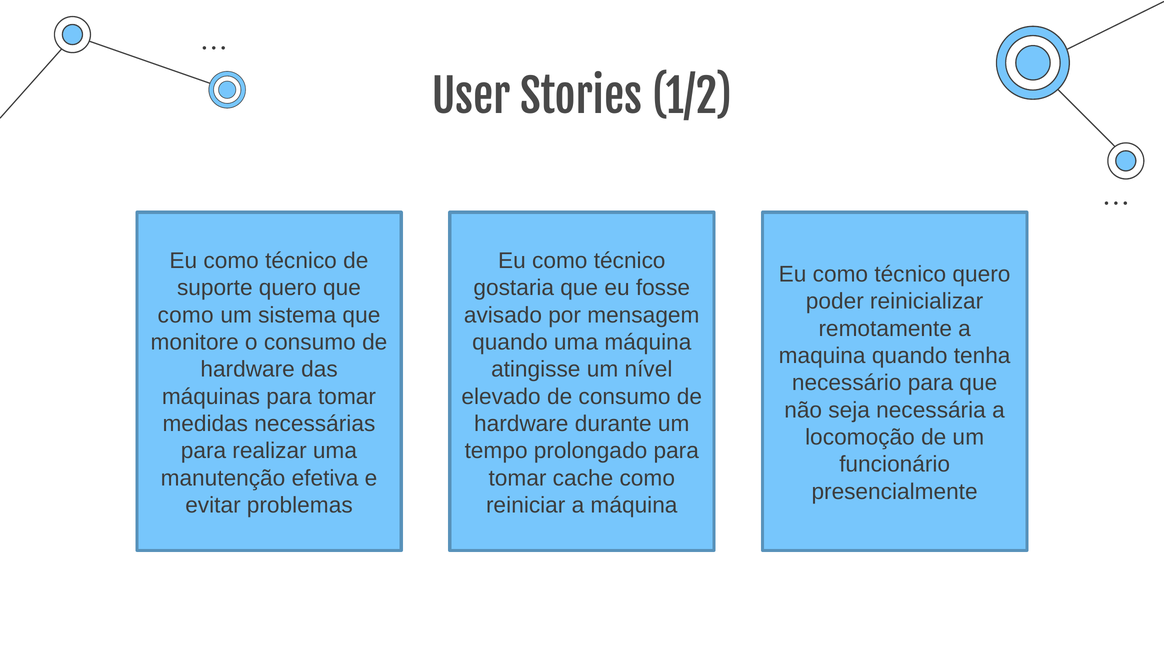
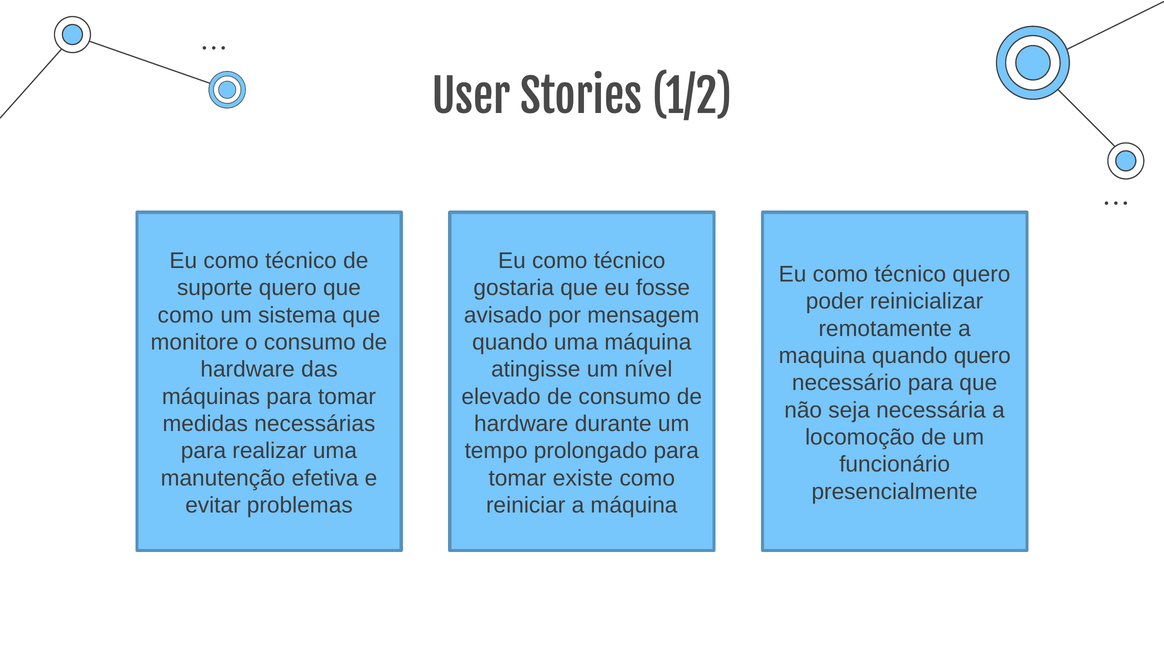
quando tenha: tenha -> quero
cache: cache -> existe
